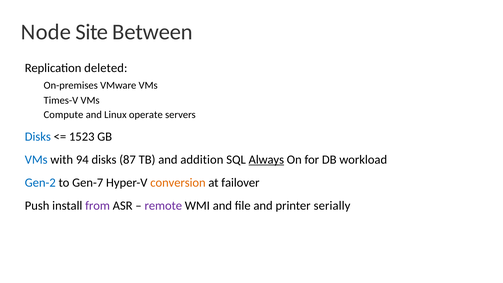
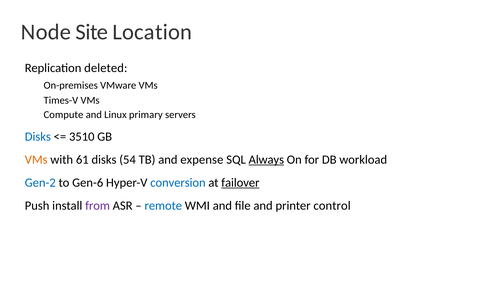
Between: Between -> Location
operate: operate -> primary
1523: 1523 -> 3510
VMs at (36, 160) colour: blue -> orange
94: 94 -> 61
87: 87 -> 54
addition: addition -> expense
Gen-7: Gen-7 -> Gen-6
conversion colour: orange -> blue
failover underline: none -> present
remote colour: purple -> blue
serially: serially -> control
